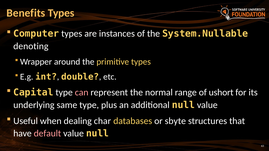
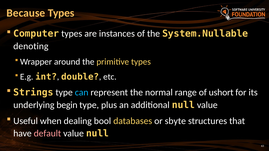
Benefits: Benefits -> Because
Capital: Capital -> Strings
can colour: pink -> light blue
same: same -> begin
char: char -> bool
